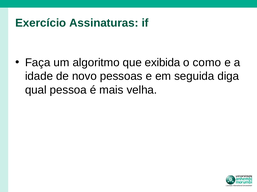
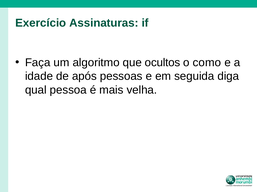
exibida: exibida -> ocultos
novo: novo -> após
